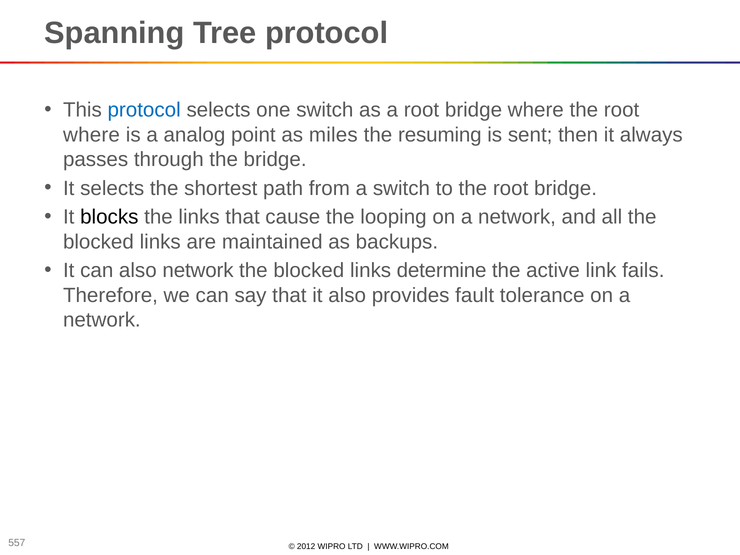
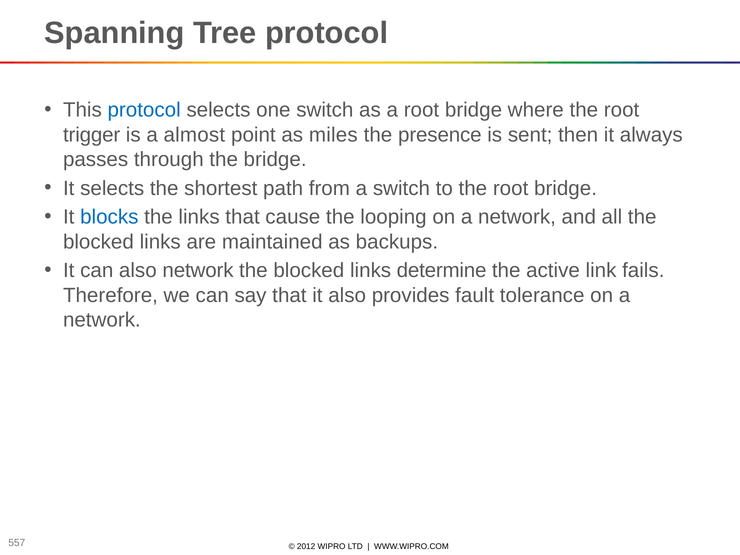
where at (92, 135): where -> trigger
analog: analog -> almost
resuming: resuming -> presence
blocks colour: black -> blue
